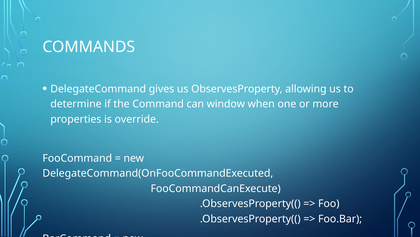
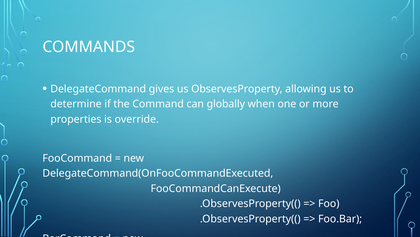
window: window -> globally
